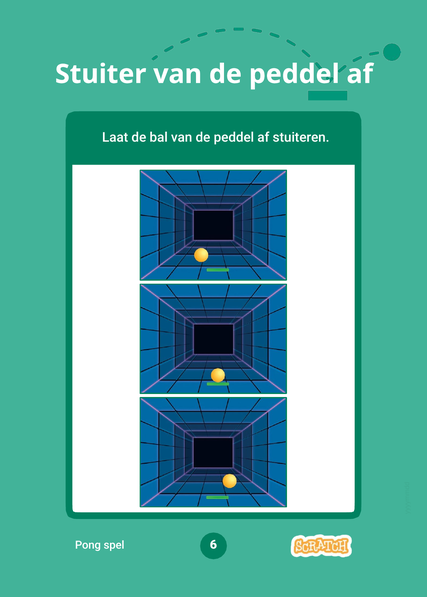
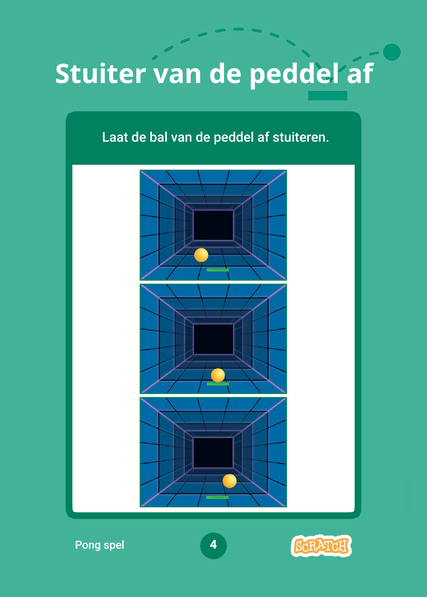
6: 6 -> 4
